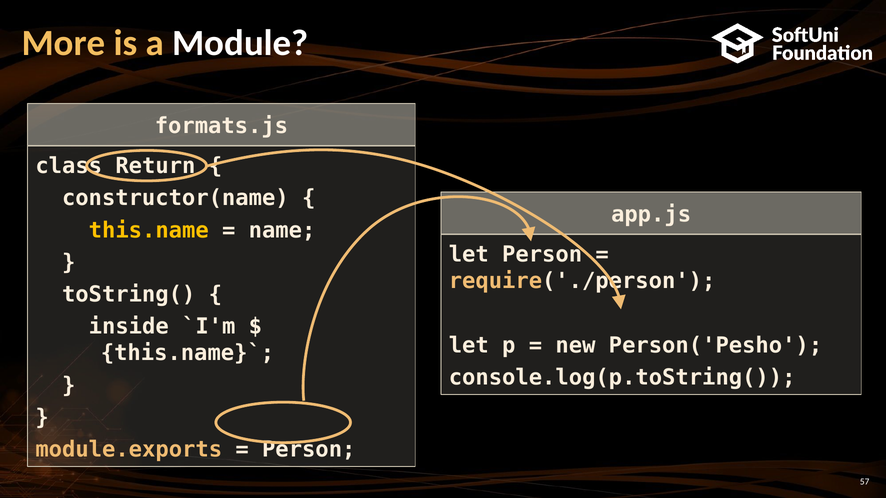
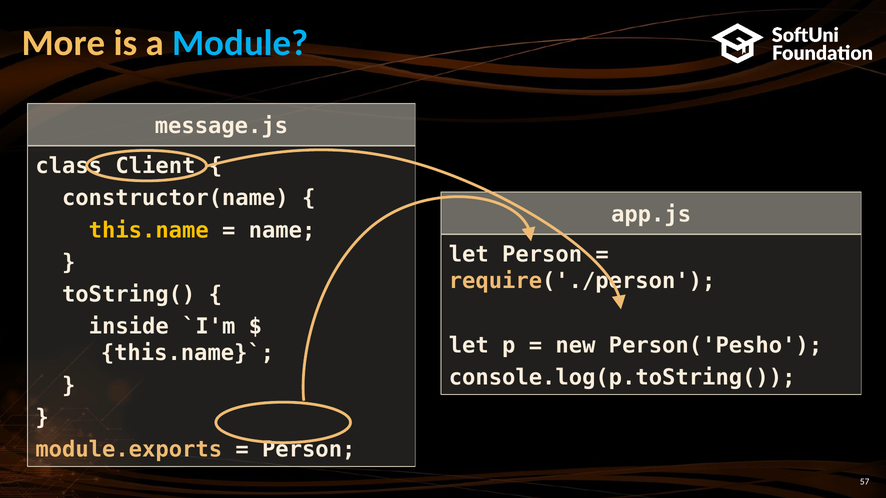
Module colour: white -> light blue
formats.js: formats.js -> message.js
Return: Return -> Client
